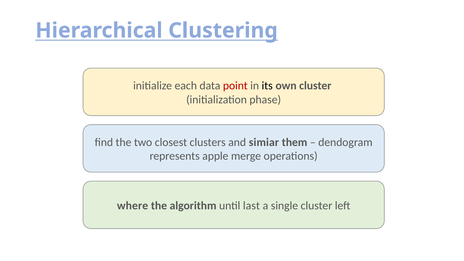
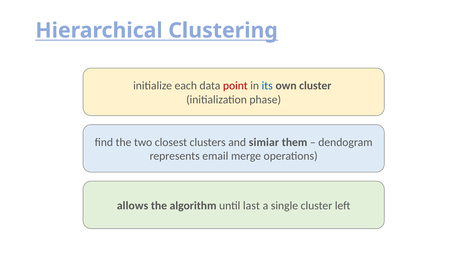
its colour: black -> blue
apple: apple -> email
where: where -> allows
